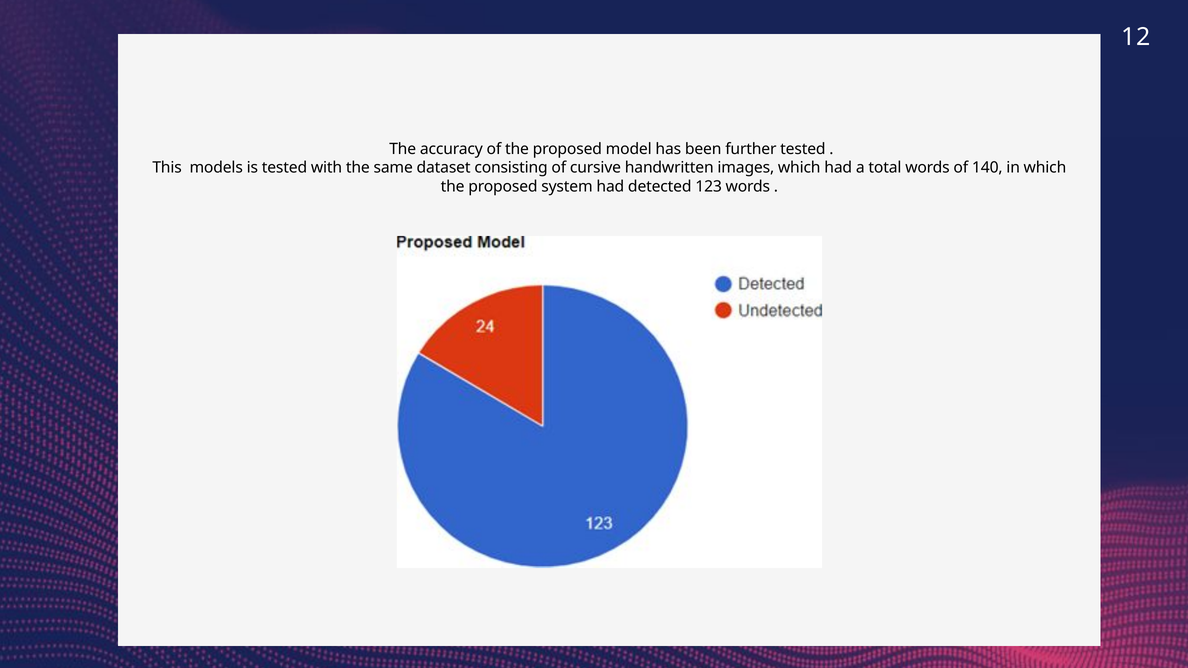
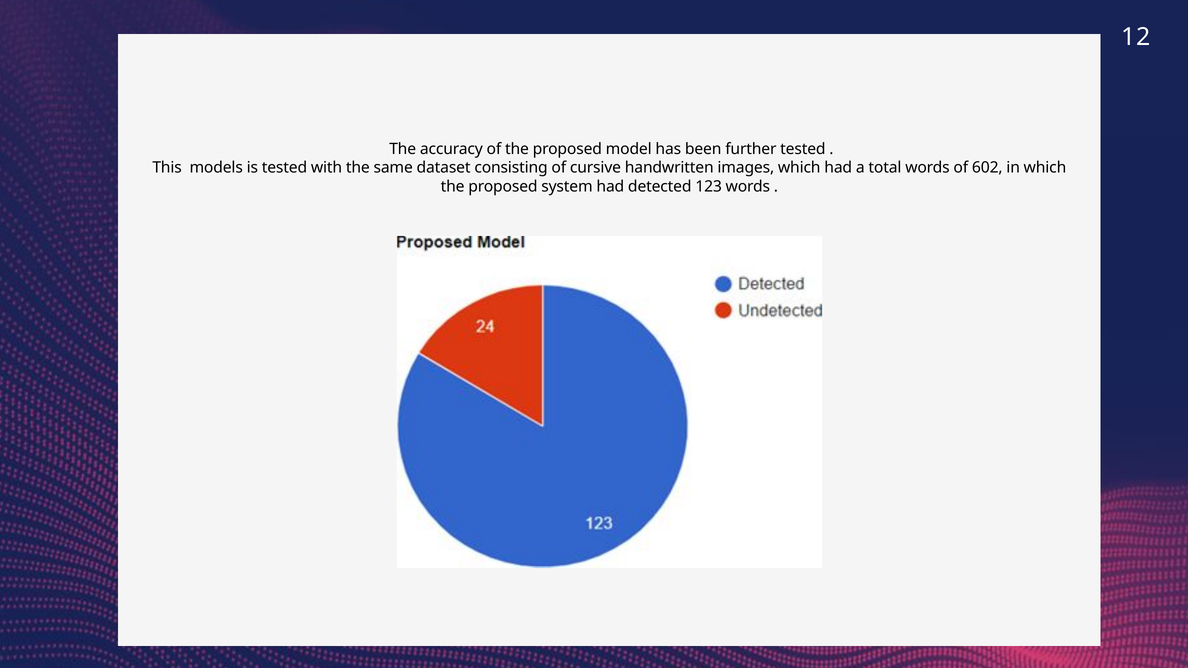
140: 140 -> 602
